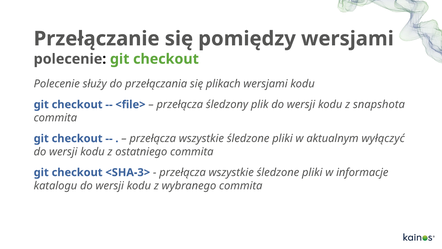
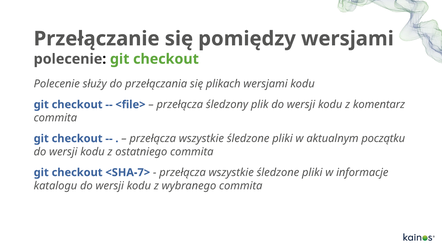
snapshota: snapshota -> komentarz
wyłączyć: wyłączyć -> początku
<SHA-3>: <SHA-3> -> <SHA-7>
